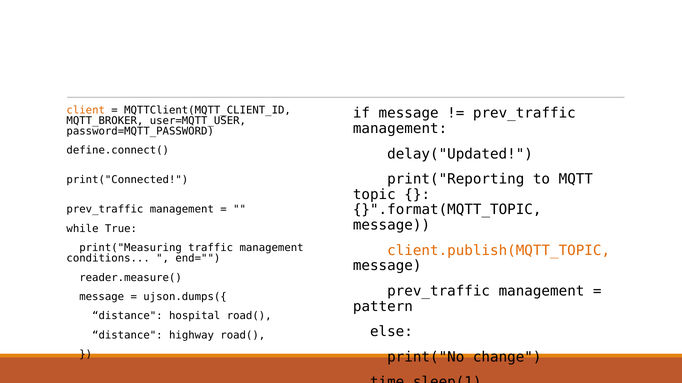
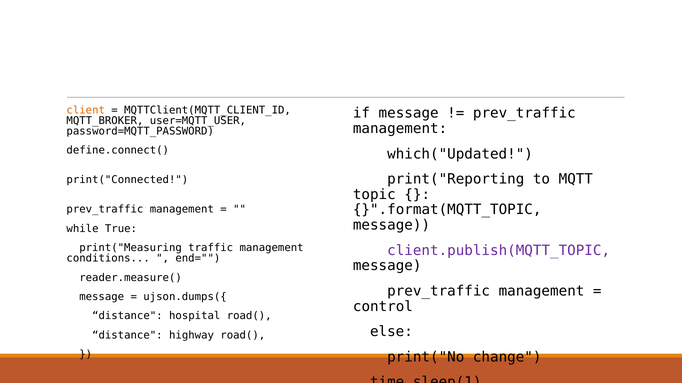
delay("Updated: delay("Updated -> which("Updated
client.publish(MQTT_TOPIC colour: orange -> purple
pattern: pattern -> control
